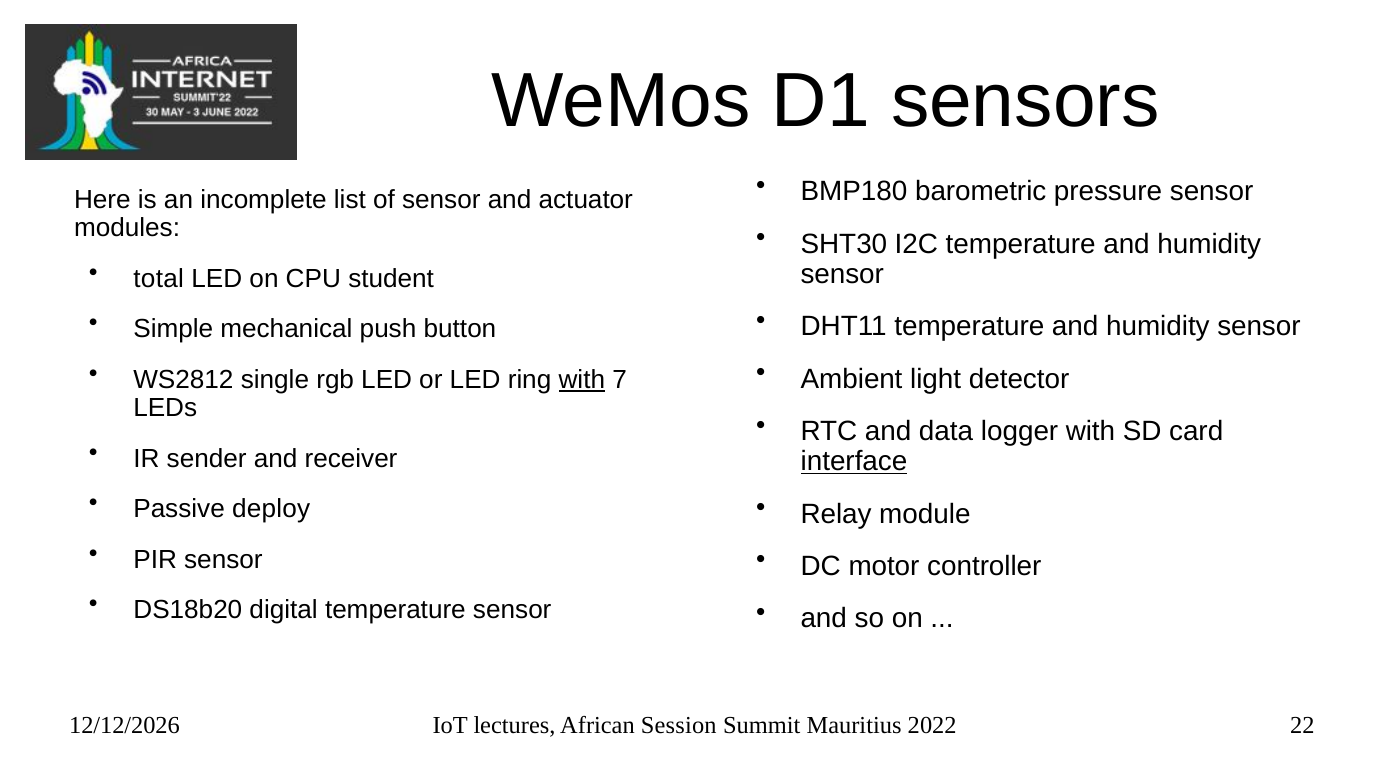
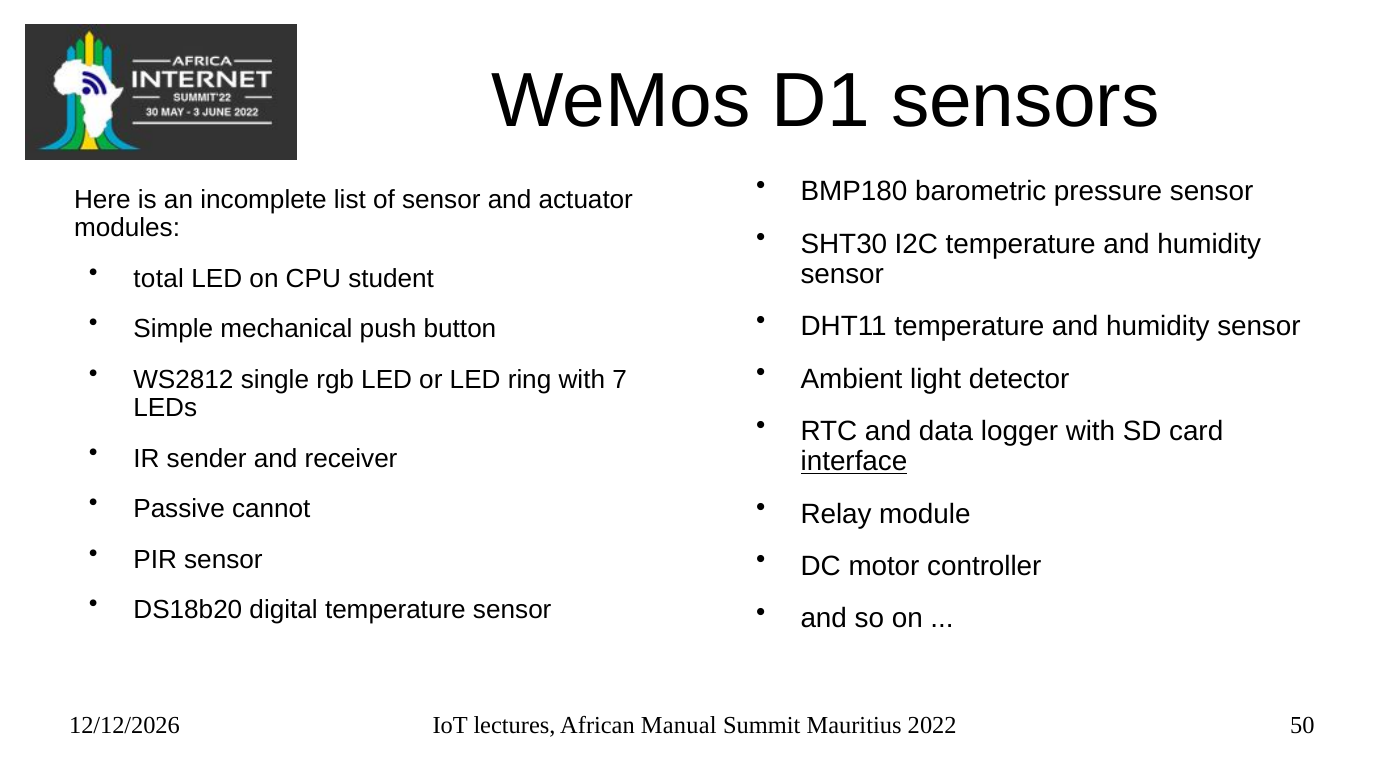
with at (582, 379) underline: present -> none
deploy: deploy -> cannot
Session: Session -> Manual
22: 22 -> 50
